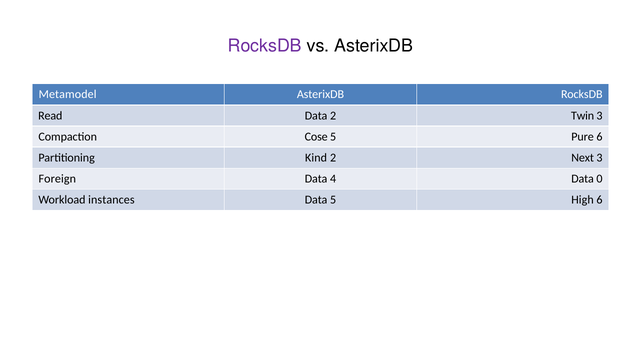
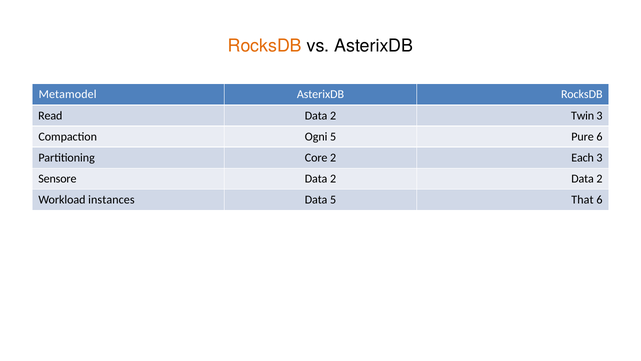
RocksDB at (265, 46) colour: purple -> orange
Cose: Cose -> Ogni
Kind: Kind -> Core
Next: Next -> Each
Foreign: Foreign -> Sensore
4 at (333, 179): 4 -> 2
0 at (600, 179): 0 -> 2
High: High -> That
